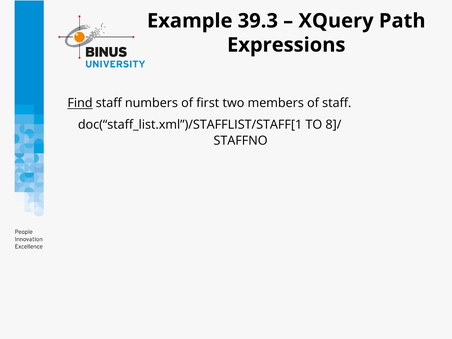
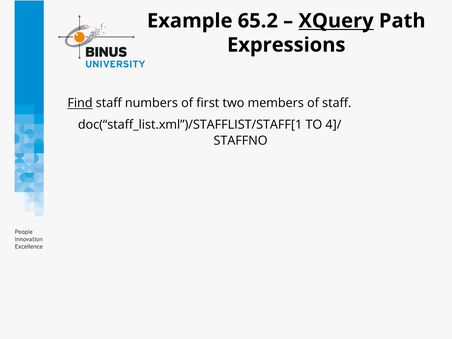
39.3: 39.3 -> 65.2
XQuery underline: none -> present
8]/: 8]/ -> 4]/
